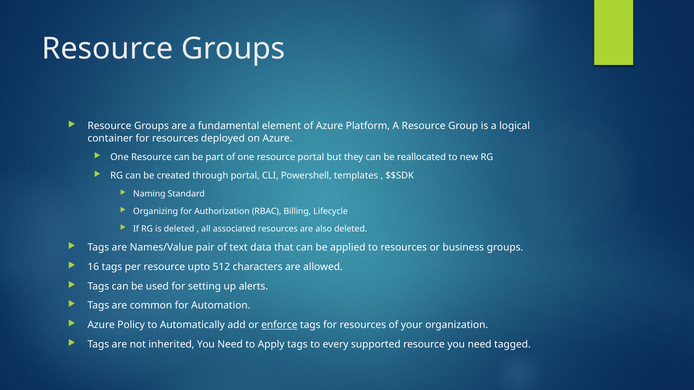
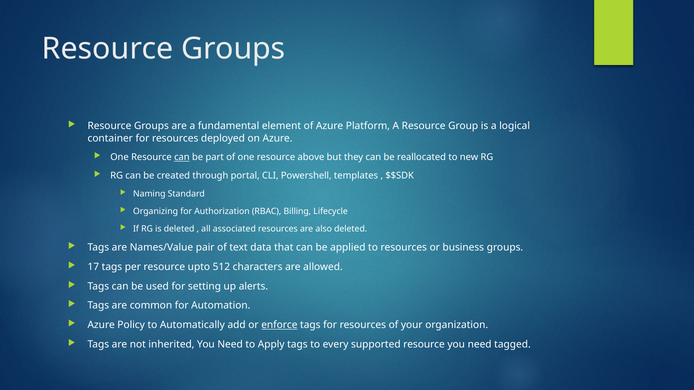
can at (182, 157) underline: none -> present
resource portal: portal -> above
16: 16 -> 17
